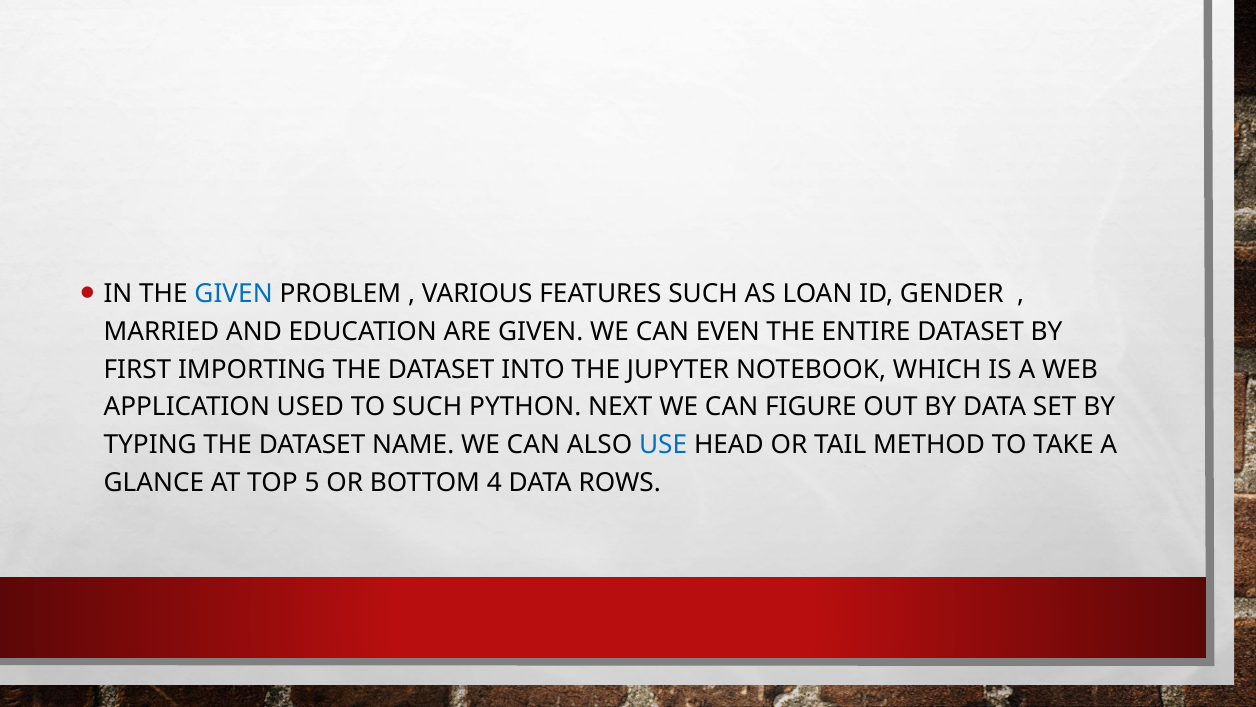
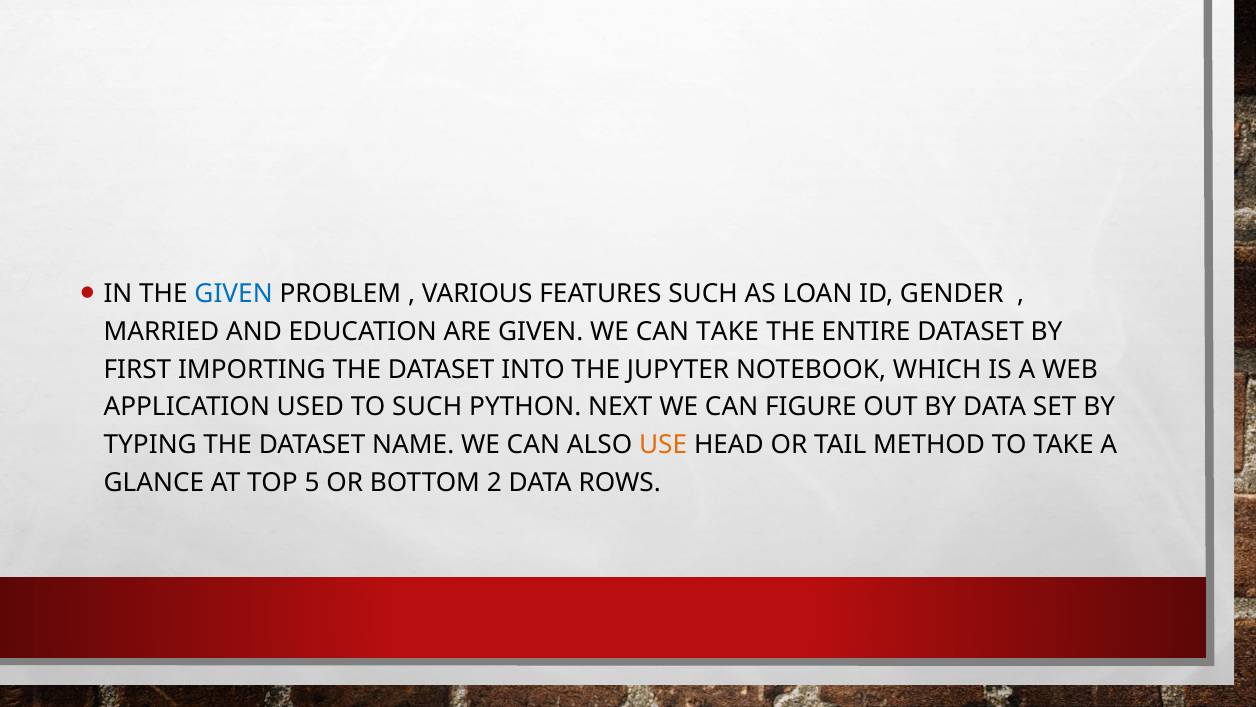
CAN EVEN: EVEN -> TAKE
USE colour: blue -> orange
4: 4 -> 2
